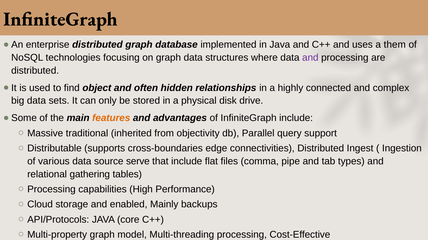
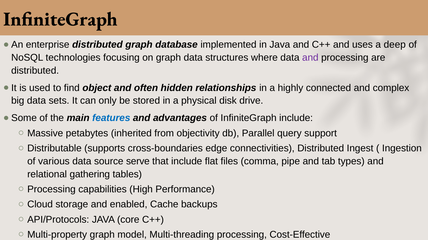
them: them -> deep
features colour: orange -> blue
traditional: traditional -> petabytes
Mainly: Mainly -> Cache
